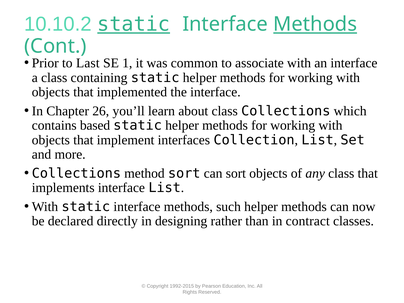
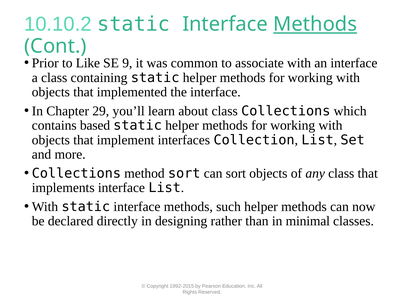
static at (134, 24) underline: present -> none
Last: Last -> Like
1: 1 -> 9
26: 26 -> 29
contract: contract -> minimal
